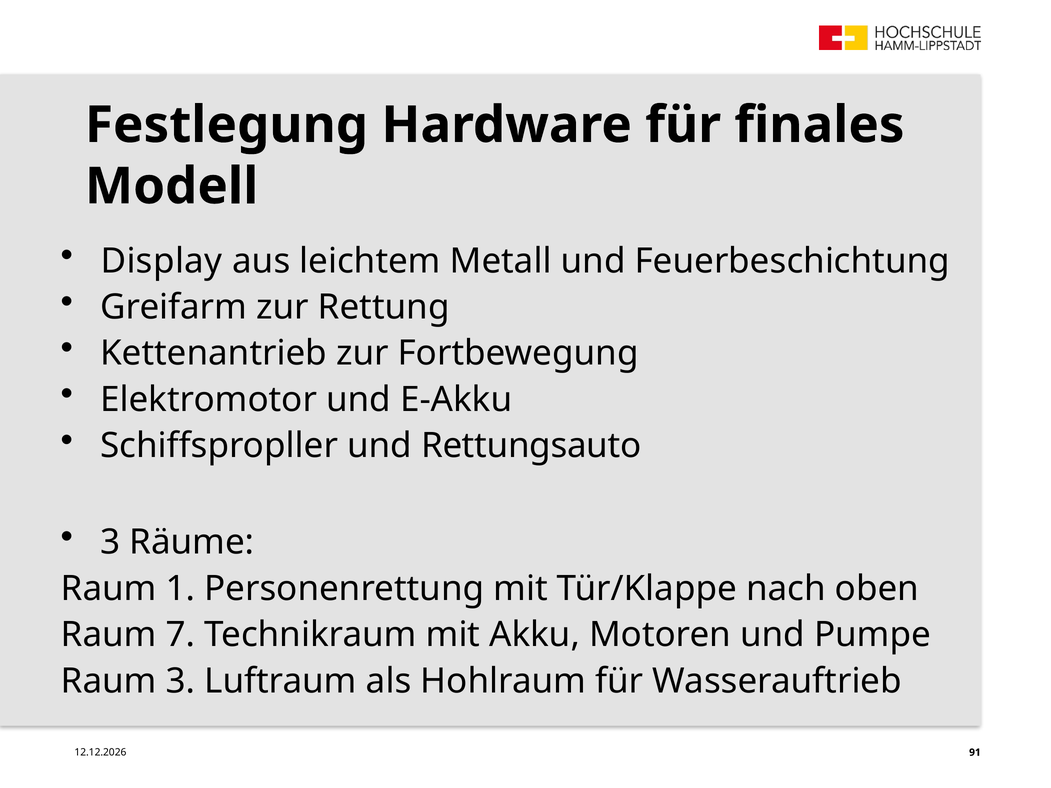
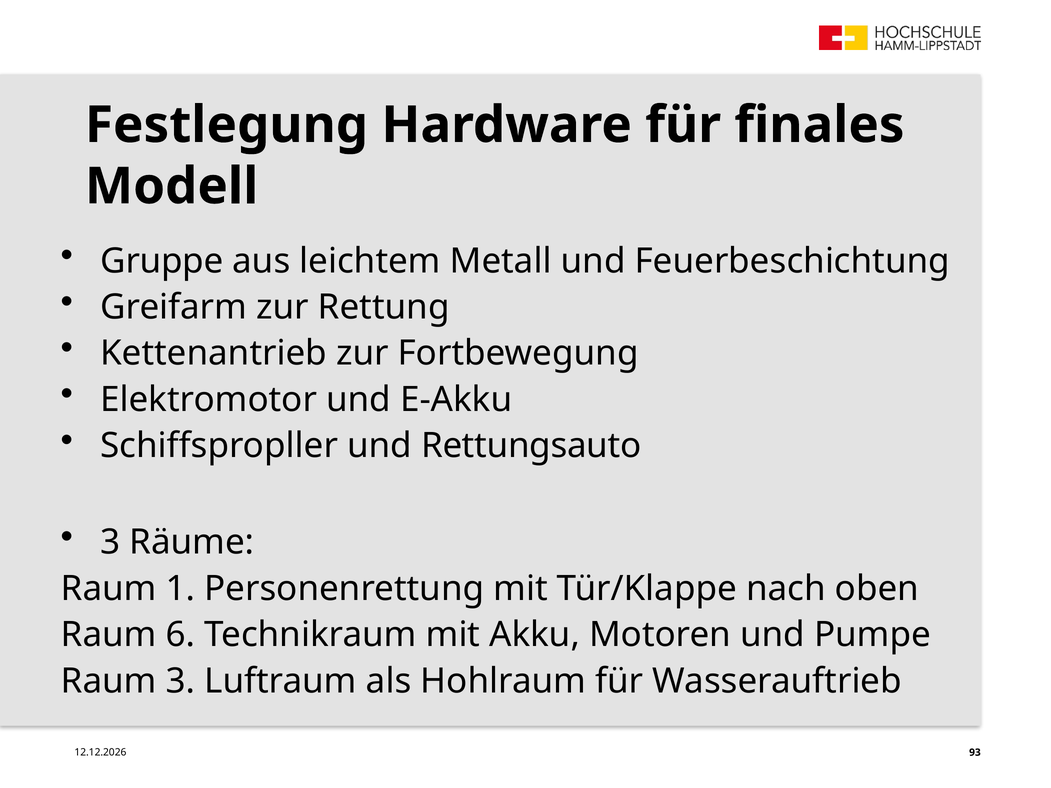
Display: Display -> Gruppe
7: 7 -> 6
91: 91 -> 93
